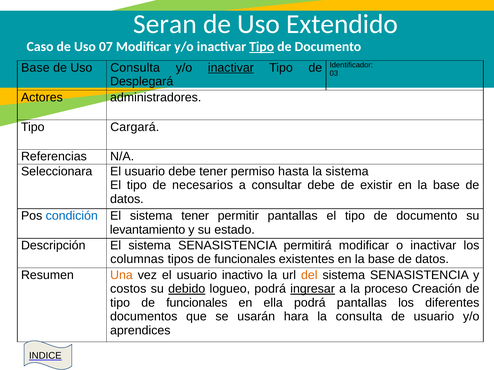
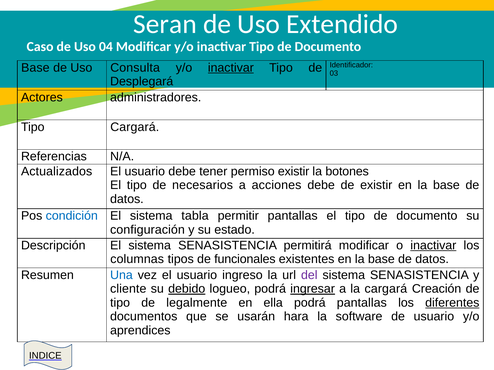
07: 07 -> 04
Tipo at (262, 47) underline: present -> none
Seleccionara: Seleccionara -> Actualizados
permiso hasta: hasta -> existir
la sistema: sistema -> botones
consultar: consultar -> acciones
sistema tener: tener -> tabla
levantamiento: levantamiento -> configuración
inactivar at (433, 246) underline: none -> present
Una colour: orange -> blue
inactivo: inactivo -> ingreso
del colour: orange -> purple
costos: costos -> cliente
la proceso: proceso -> cargará
tipo de funcionales: funcionales -> legalmente
diferentes underline: none -> present
la consulta: consulta -> software
